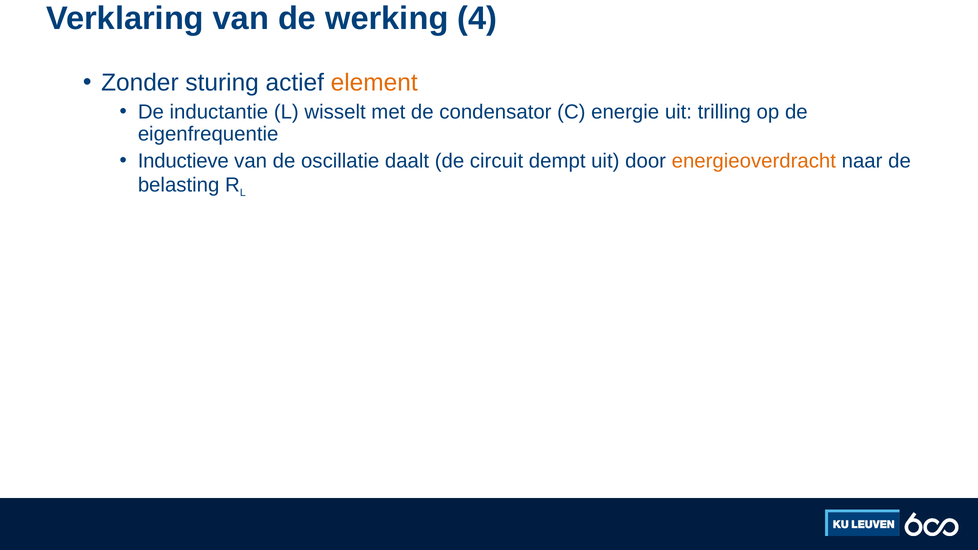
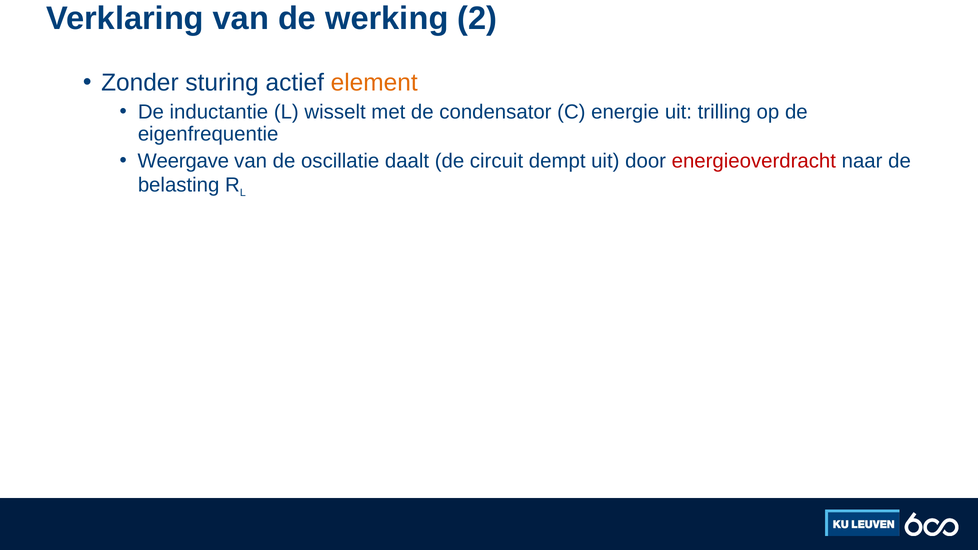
4: 4 -> 2
Inductieve: Inductieve -> Weergave
energieoverdracht colour: orange -> red
